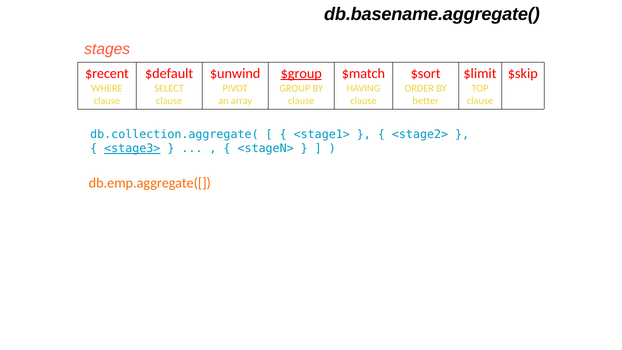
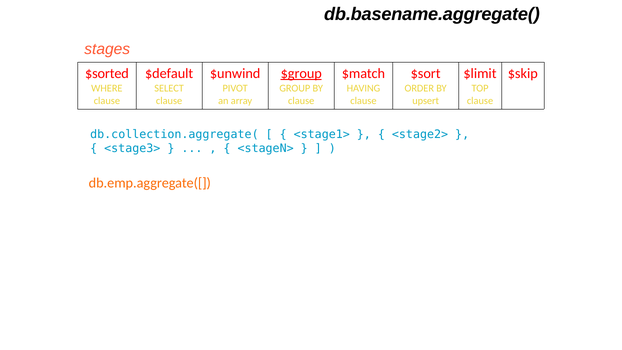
$recent: $recent -> $sorted
better: better -> upsert
<stage3> underline: present -> none
